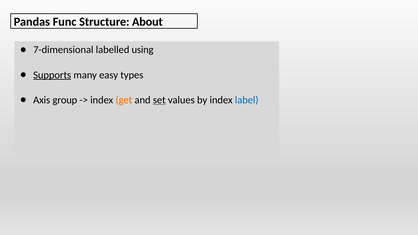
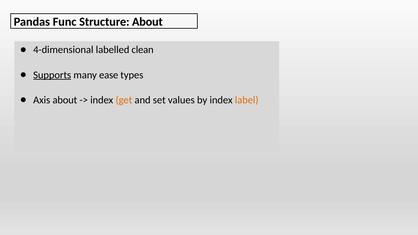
7-dimensional: 7-dimensional -> 4-dimensional
using: using -> clean
easy: easy -> ease
Axis group: group -> about
set underline: present -> none
label colour: blue -> orange
